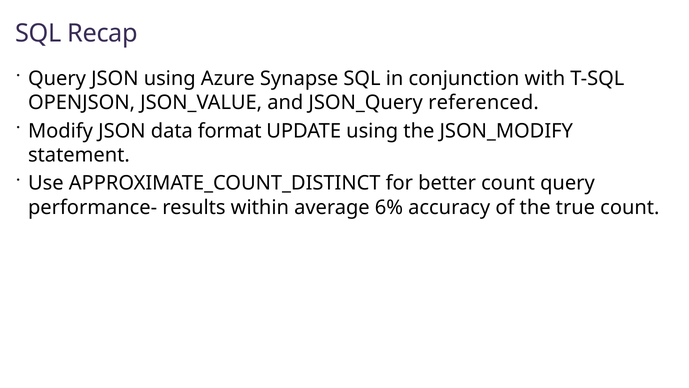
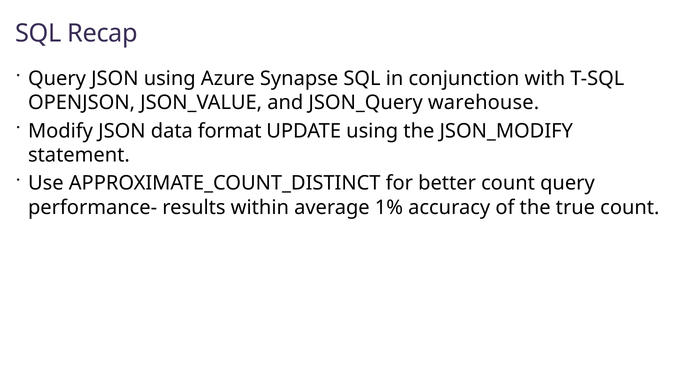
referenced: referenced -> warehouse
6%: 6% -> 1%
